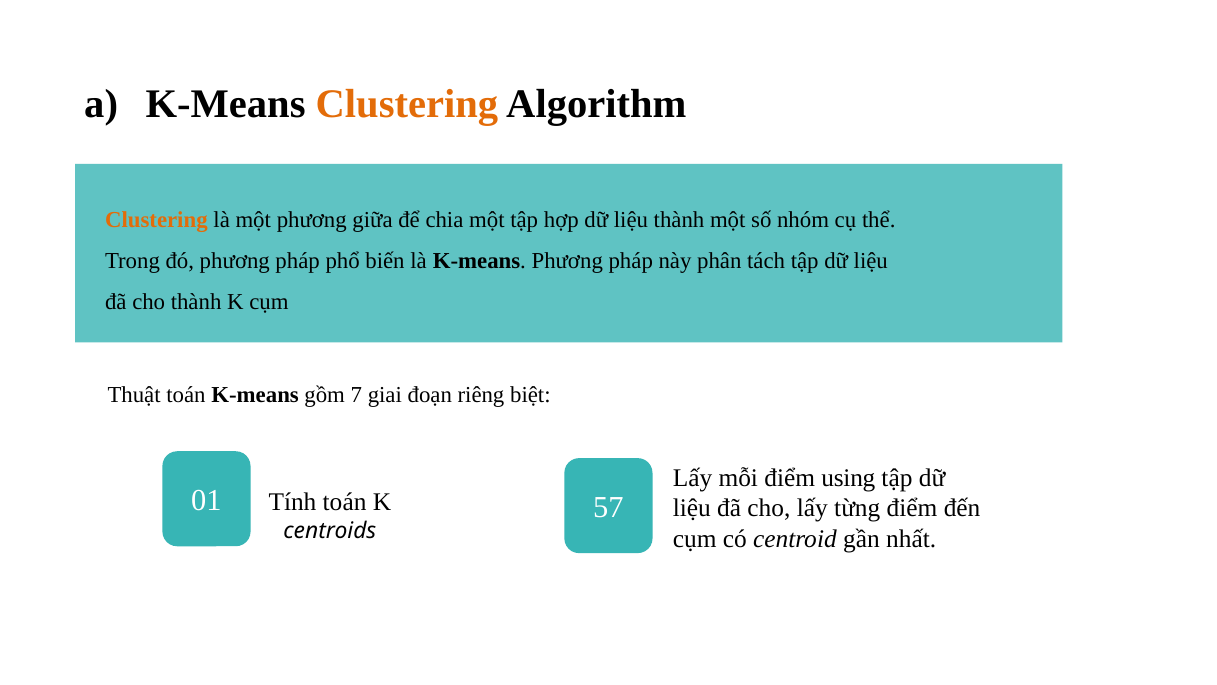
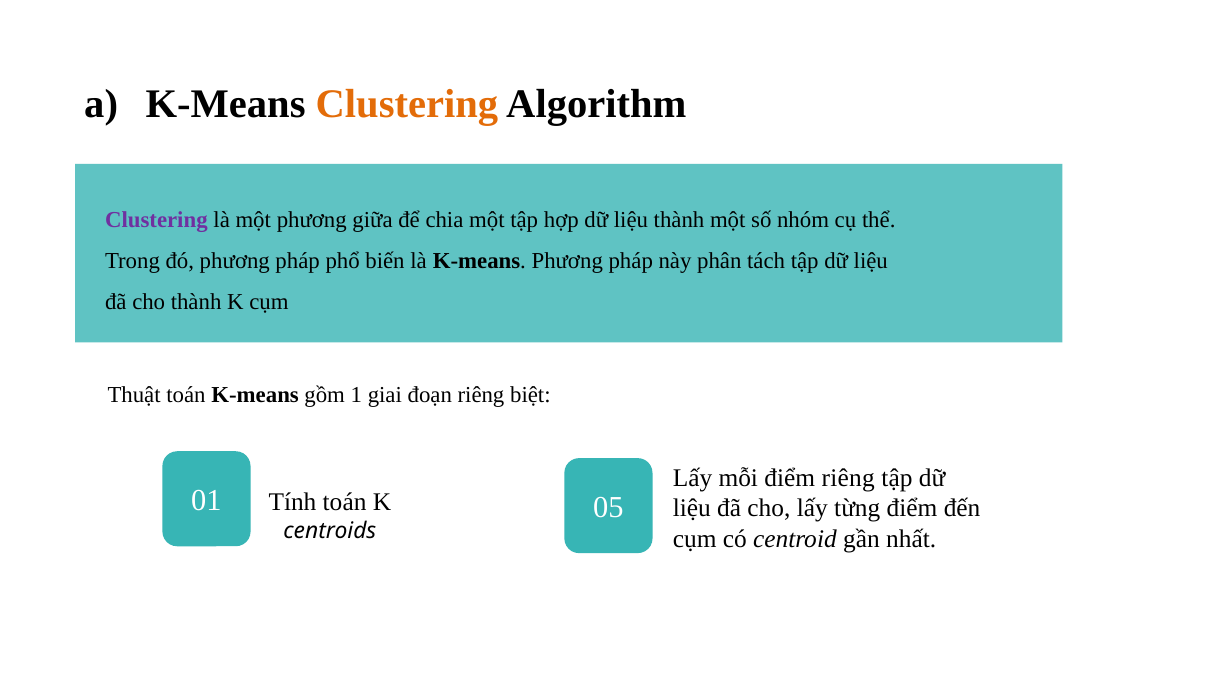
Clustering at (156, 220) colour: orange -> purple
7: 7 -> 1
điểm using: using -> riêng
57: 57 -> 05
